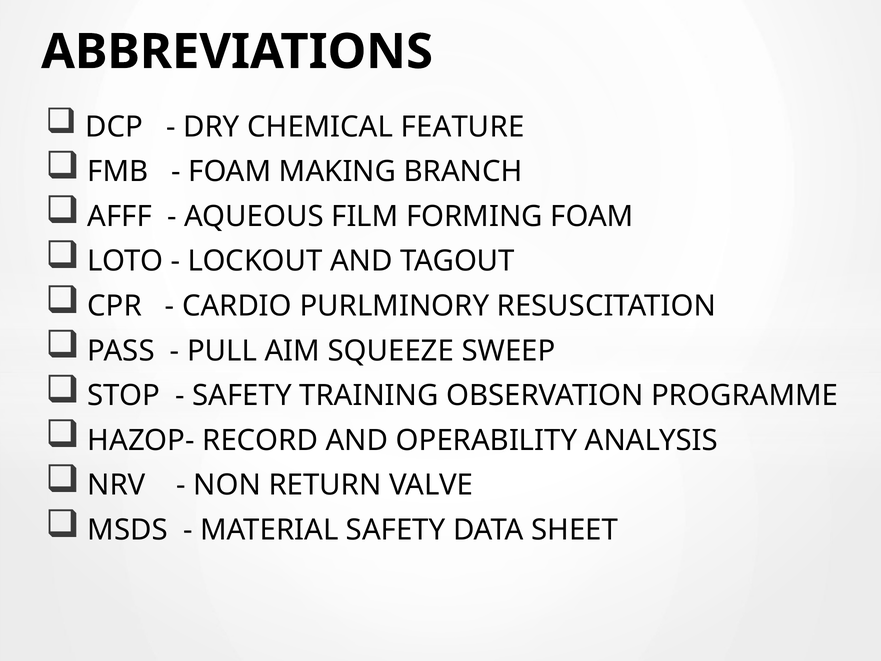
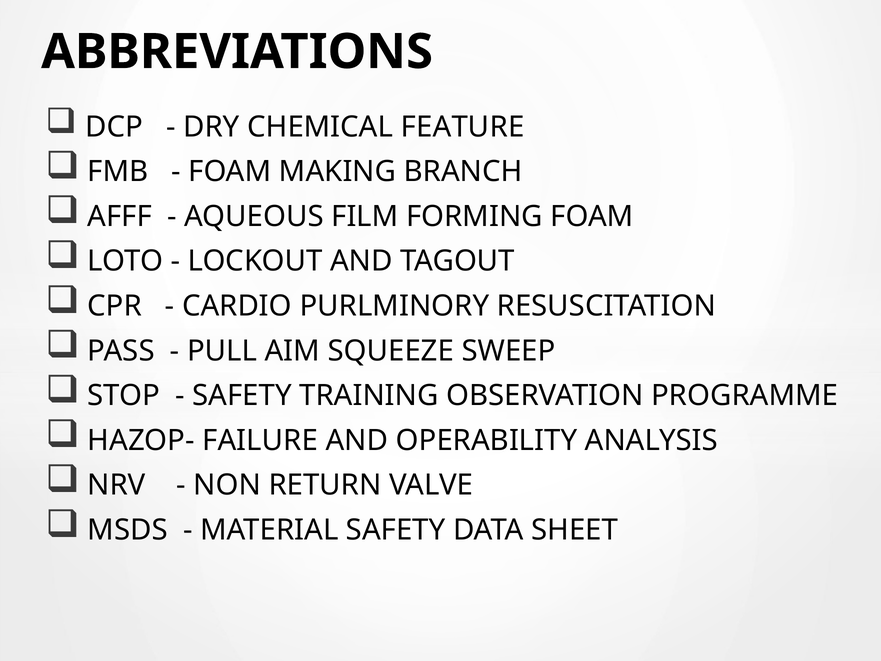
RECORD: RECORD -> FAILURE
